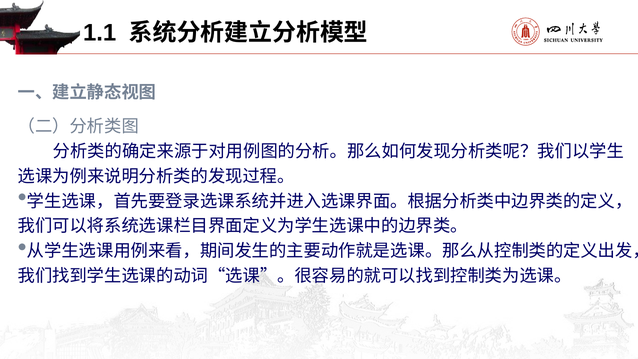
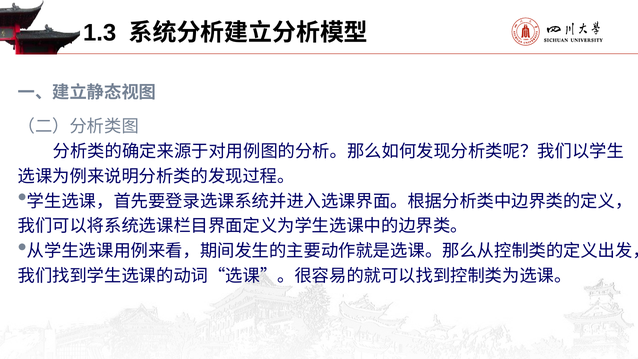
1.1: 1.1 -> 1.3
